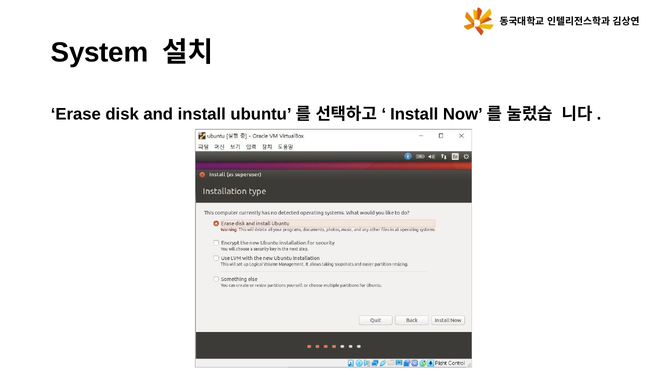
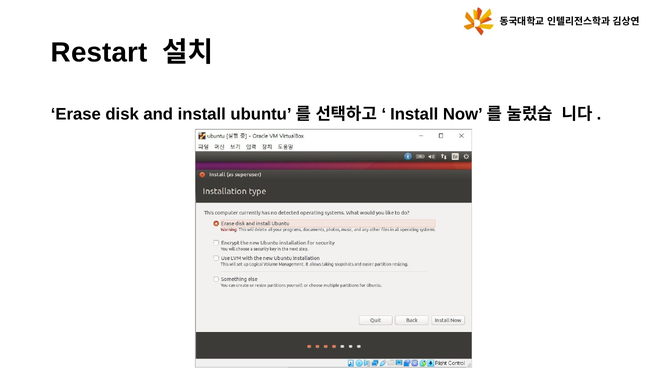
System: System -> Restart
